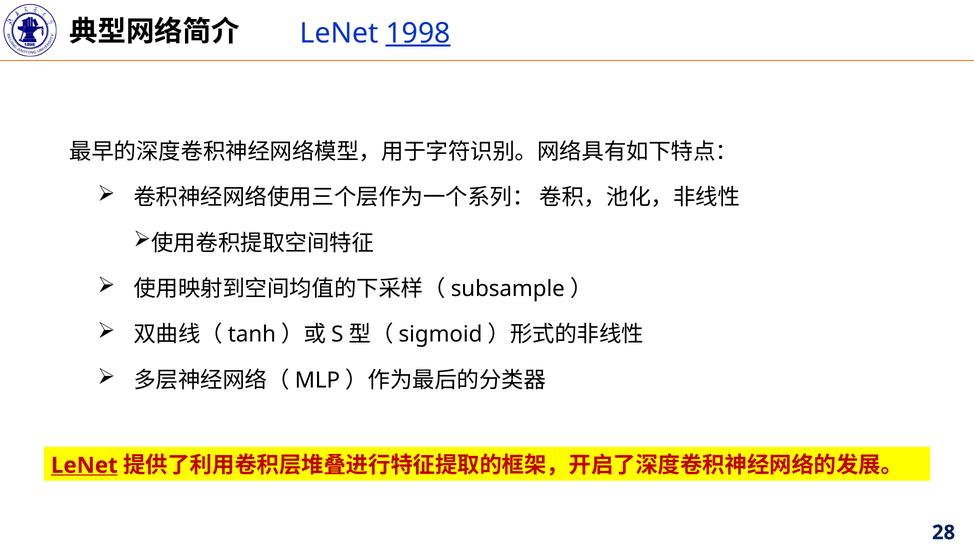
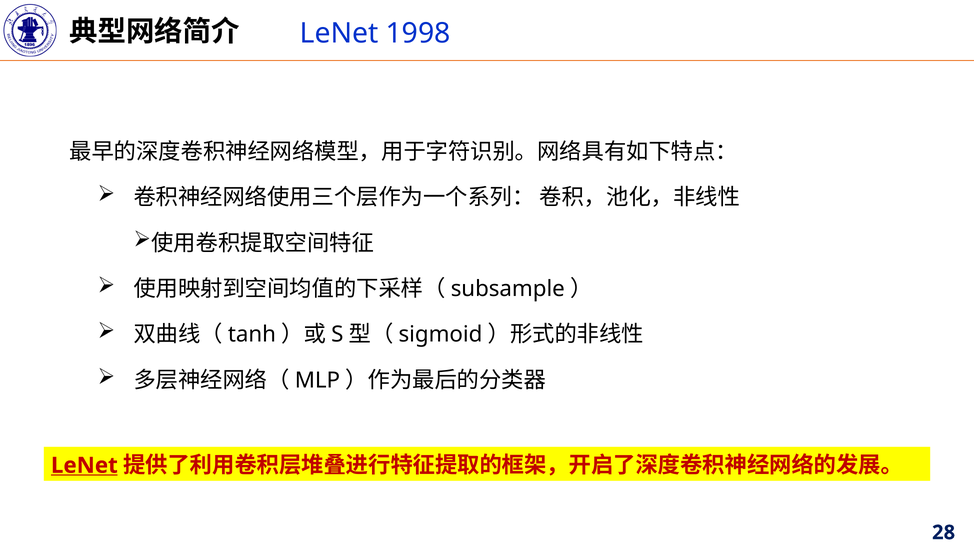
1998 underline: present -> none
